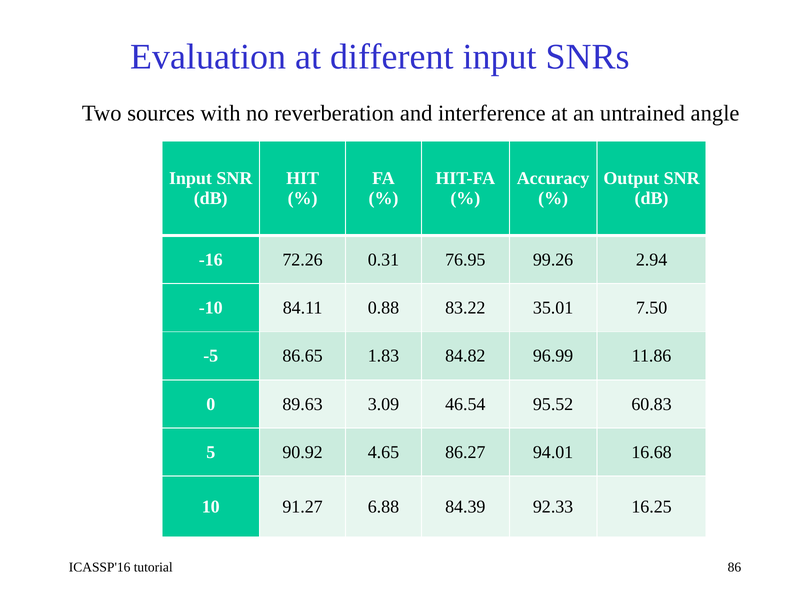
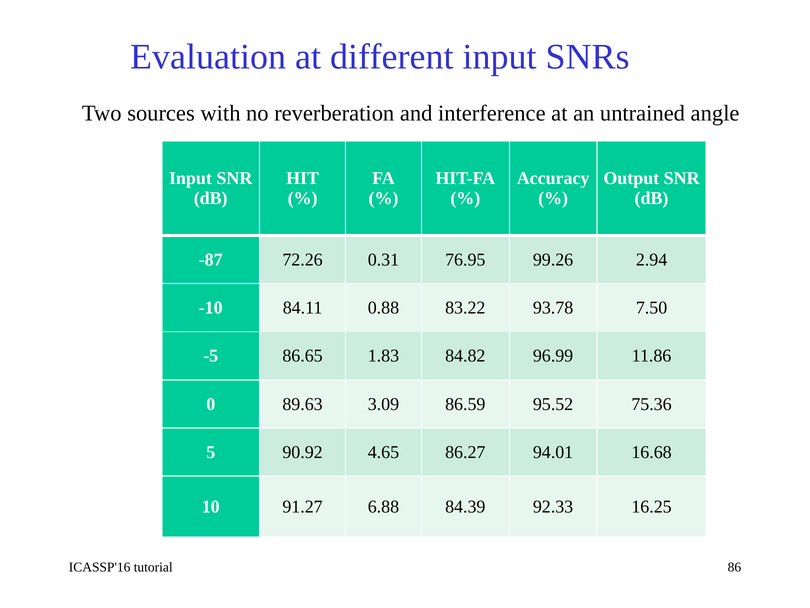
-16: -16 -> -87
35.01: 35.01 -> 93.78
46.54: 46.54 -> 86.59
60.83: 60.83 -> 75.36
